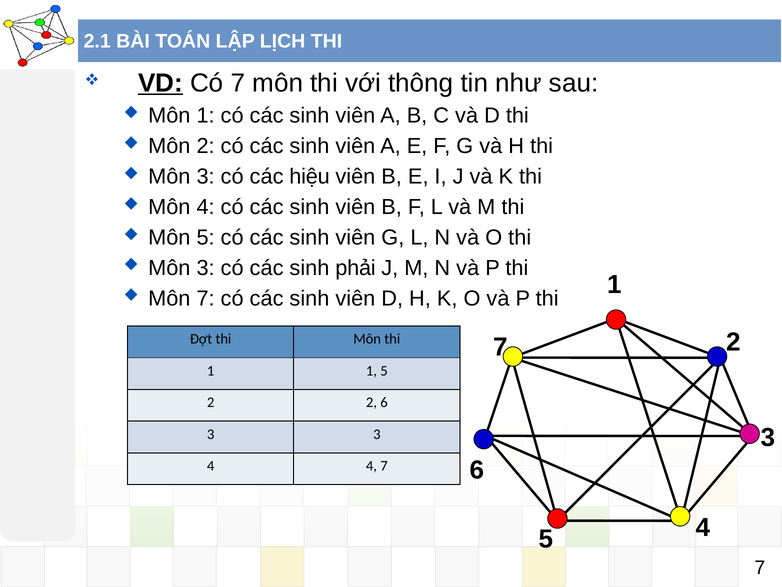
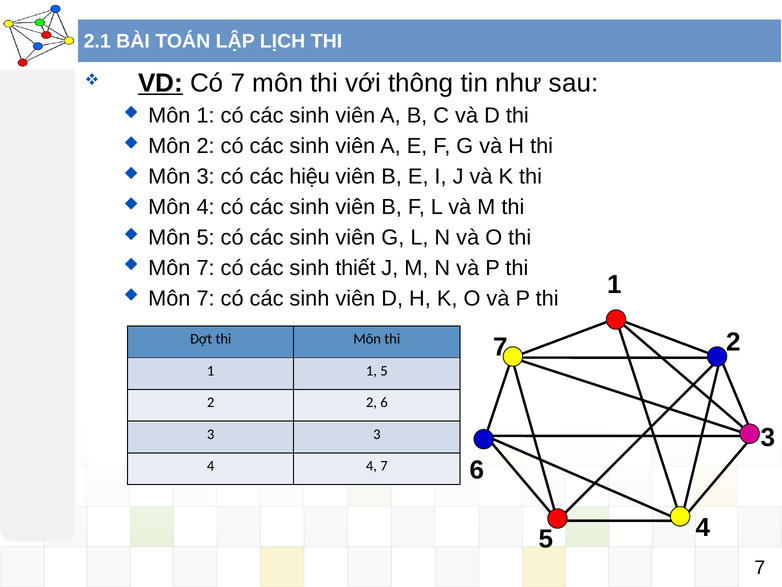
3 at (206, 268): 3 -> 7
phải: phải -> thiết
